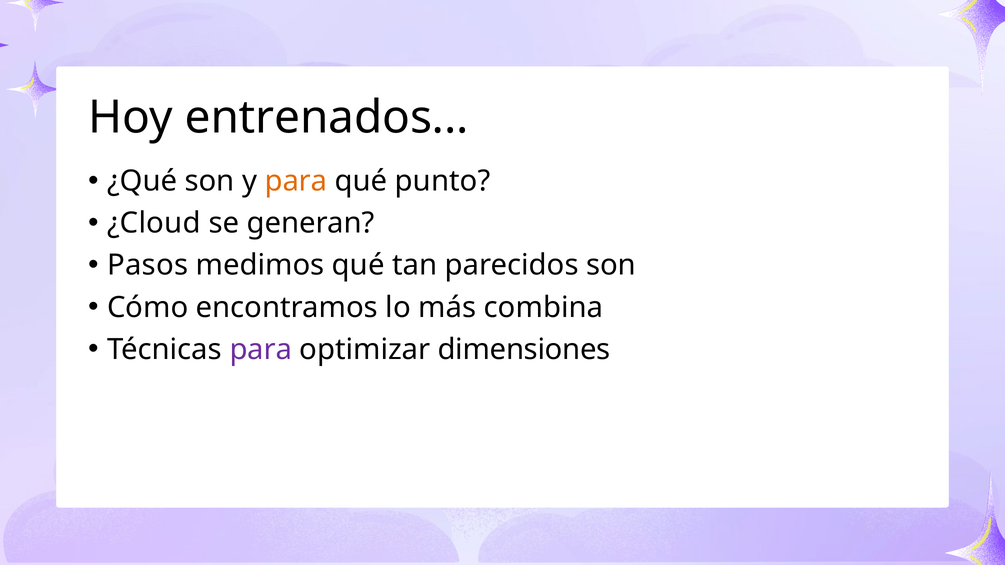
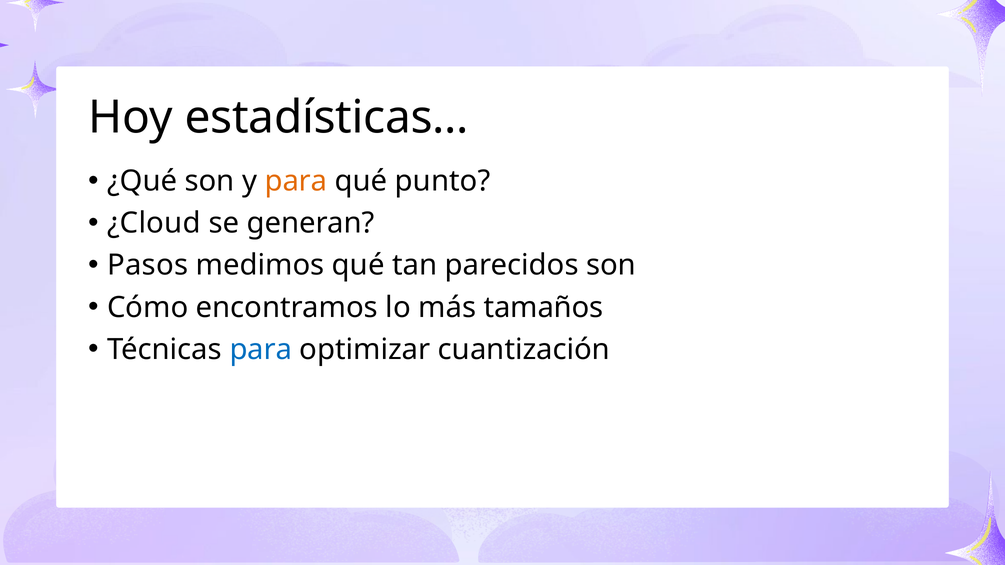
entrenados: entrenados -> estadísticas
combina: combina -> tamaños
para at (261, 350) colour: purple -> blue
dimensiones: dimensiones -> cuantización
